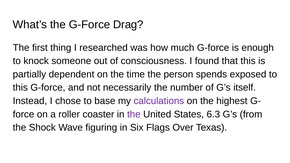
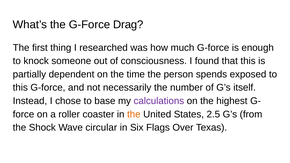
the at (134, 114) colour: purple -> orange
6.3: 6.3 -> 2.5
figuring: figuring -> circular
